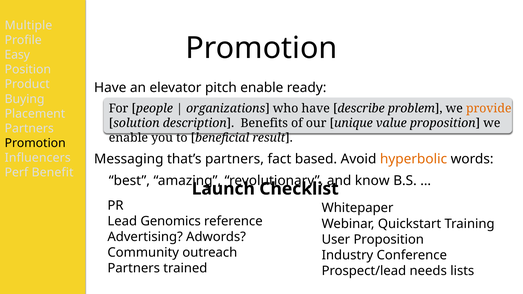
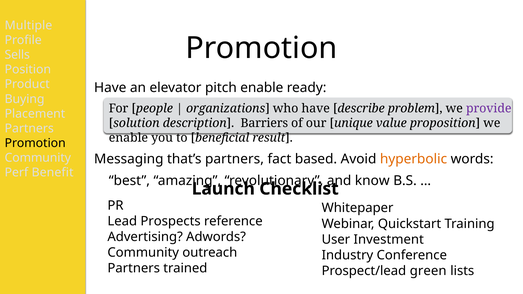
Easy: Easy -> Sells
provide colour: orange -> purple
Benefits: Benefits -> Barriers
Influencers at (38, 158): Influencers -> Community
Genomics: Genomics -> Prospects
Proposition at (389, 240): Proposition -> Investment
needs: needs -> green
